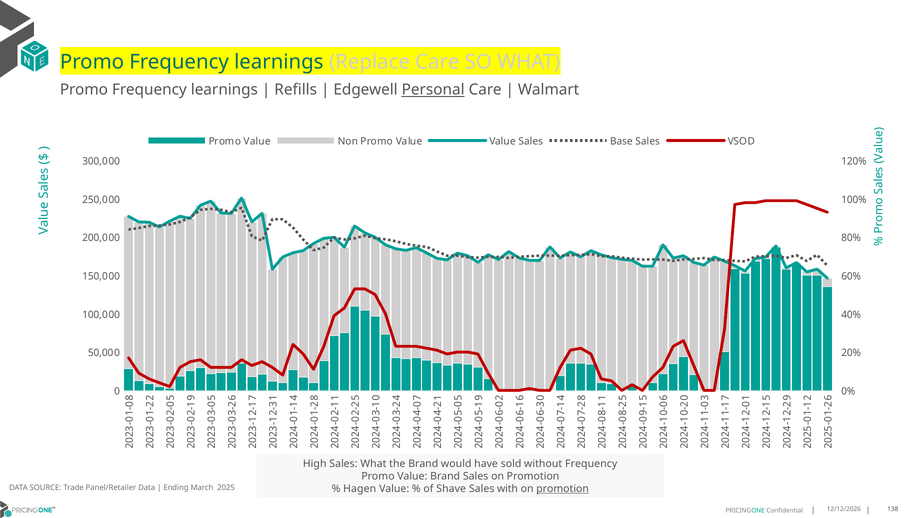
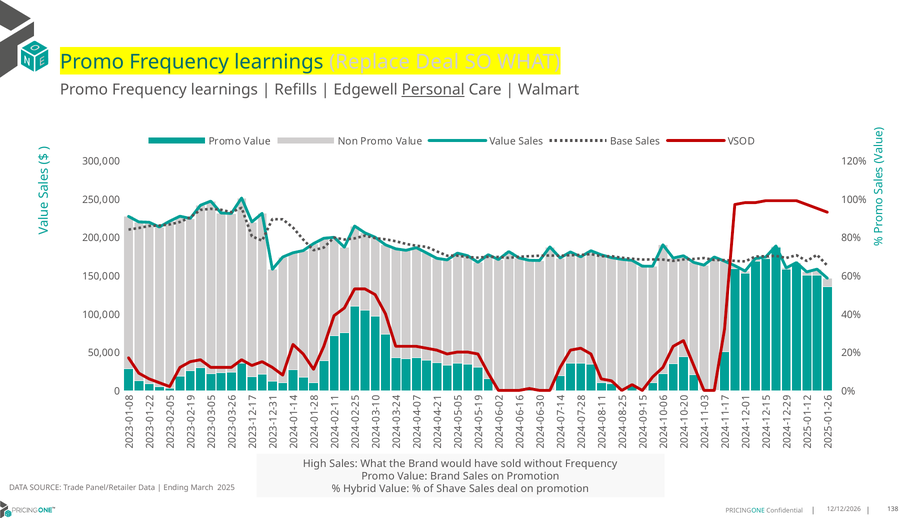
Replace Care: Care -> Deal
Hagen: Hagen -> Hybrid
Sales with: with -> deal
promotion at (563, 489) underline: present -> none
